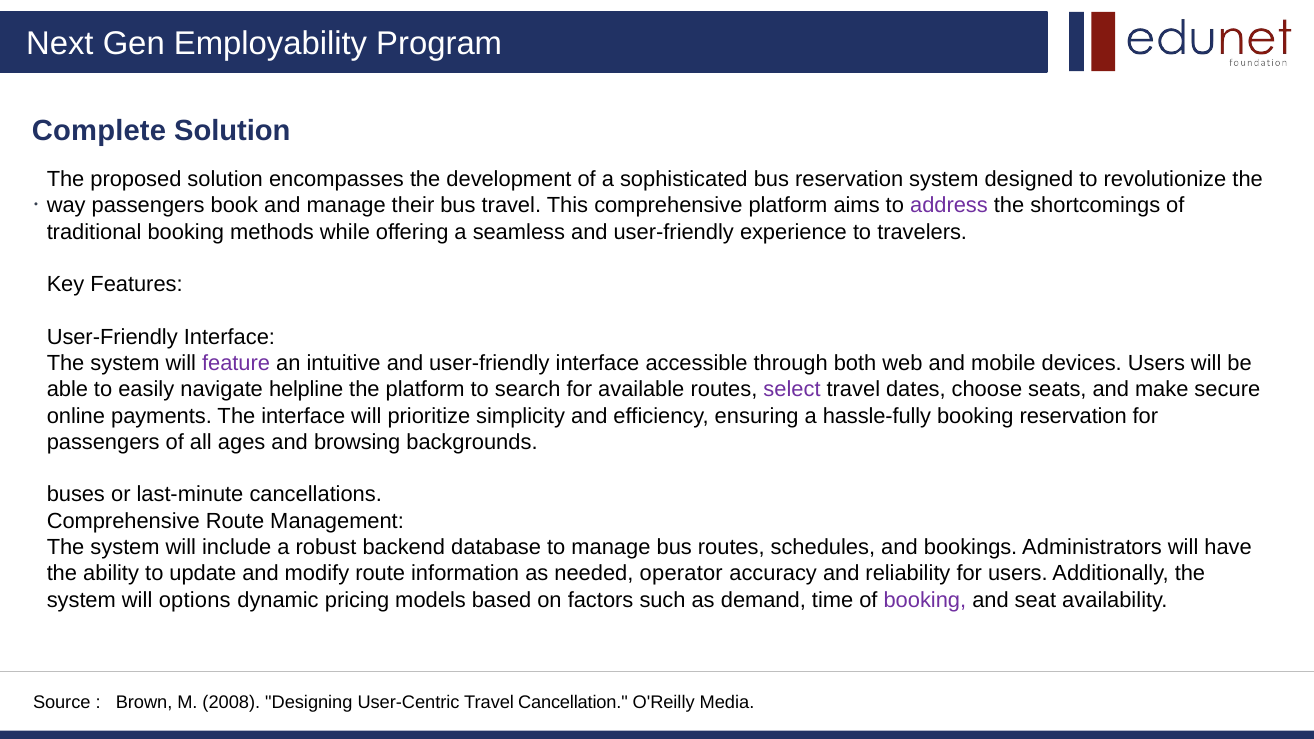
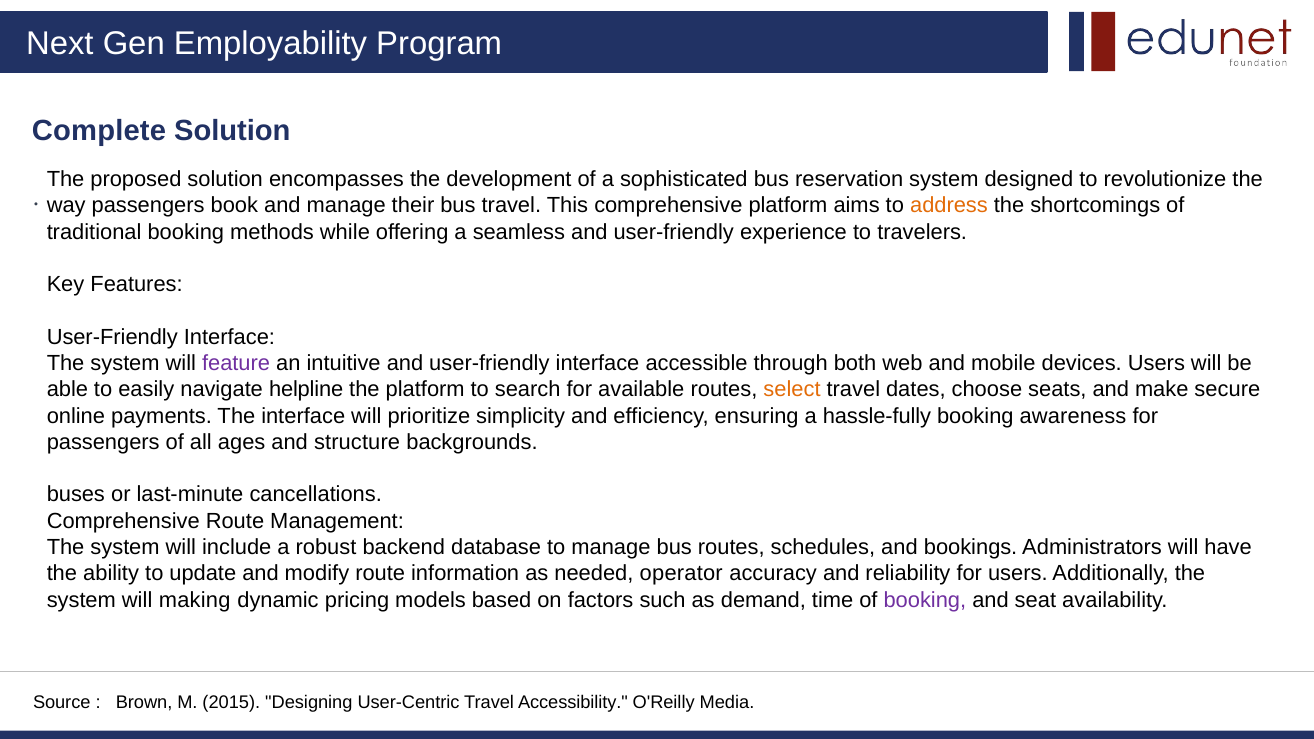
address colour: purple -> orange
select colour: purple -> orange
booking reservation: reservation -> awareness
browsing: browsing -> structure
options: options -> making
2008: 2008 -> 2015
Cancellation: Cancellation -> Accessibility
